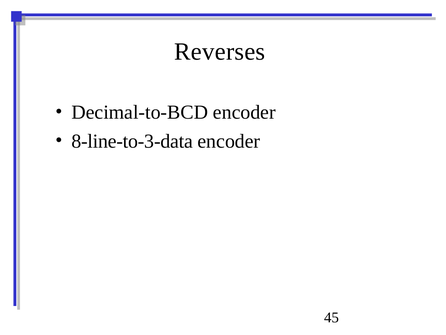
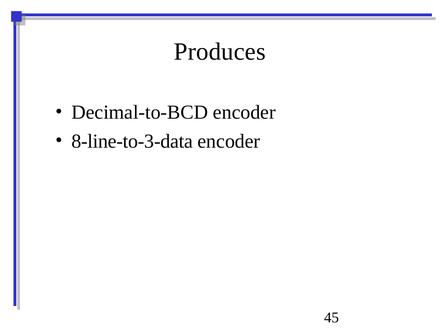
Reverses: Reverses -> Produces
